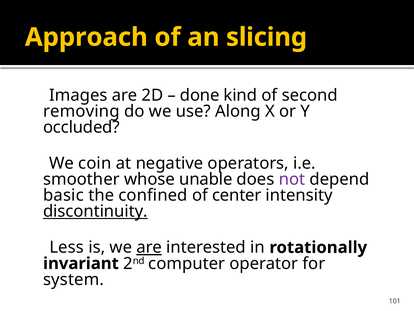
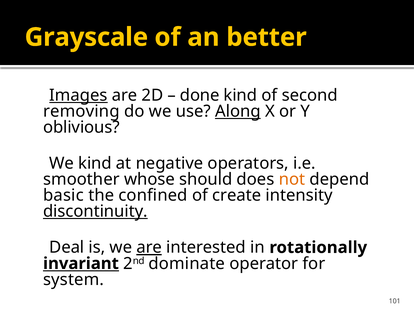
Approach: Approach -> Grayscale
slicing: slicing -> better
Images underline: none -> present
Along underline: none -> present
occluded: occluded -> oblivious
We coin: coin -> kind
unable: unable -> should
not colour: purple -> orange
center: center -> create
Less: Less -> Deal
invariant underline: none -> present
computer: computer -> dominate
